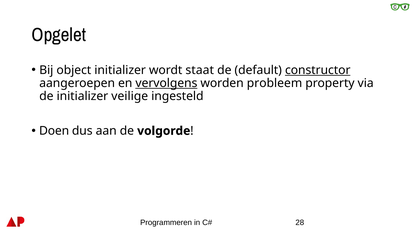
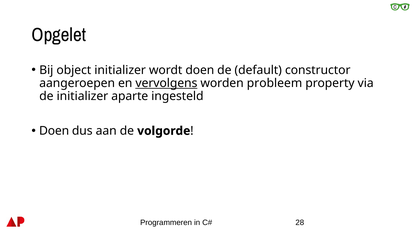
wordt staat: staat -> doen
constructor underline: present -> none
veilige: veilige -> aparte
